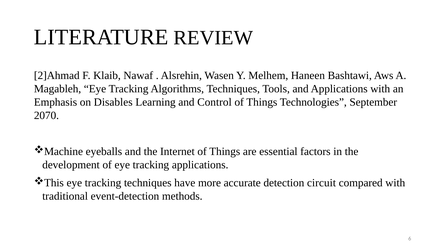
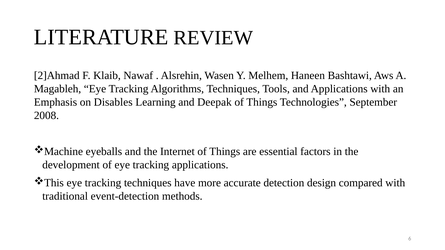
Control: Control -> Deepak
2070: 2070 -> 2008
circuit: circuit -> design
